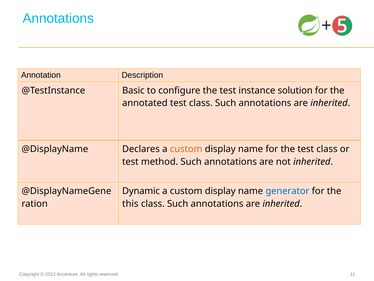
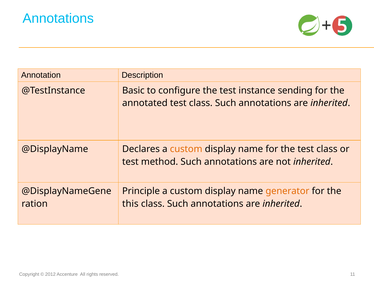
solution: solution -> sending
Dynamic: Dynamic -> Principle
generator colour: blue -> orange
